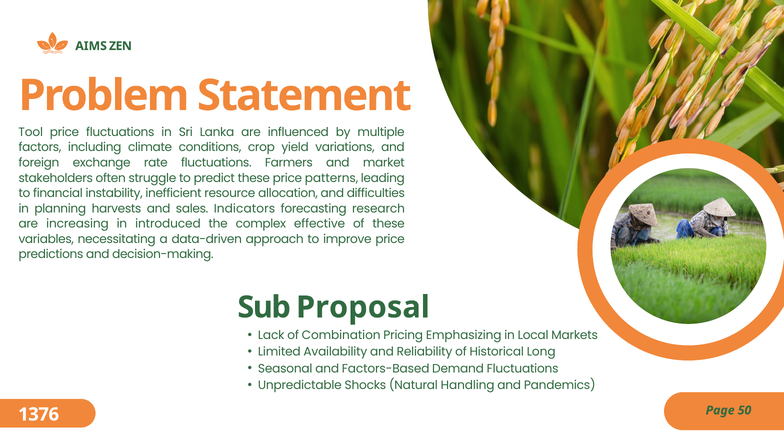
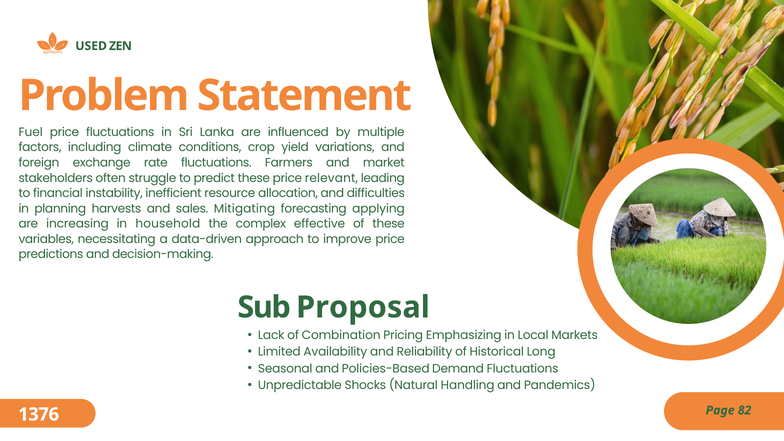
AIMS: AIMS -> USED
Tool: Tool -> Fuel
patterns: patterns -> relevant
Indicators: Indicators -> Mitigating
research: research -> applying
introduced: introduced -> household
Factors-Based: Factors-Based -> Policies-Based
50: 50 -> 82
